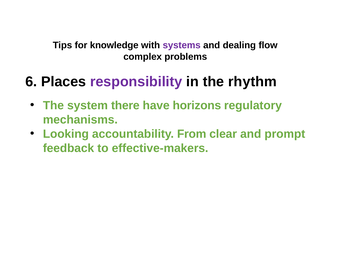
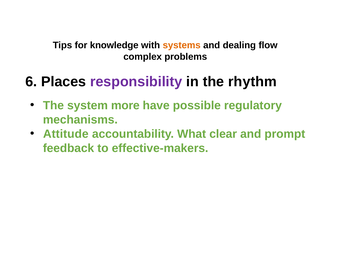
systems colour: purple -> orange
there: there -> more
horizons: horizons -> possible
Looking: Looking -> Attitude
From: From -> What
